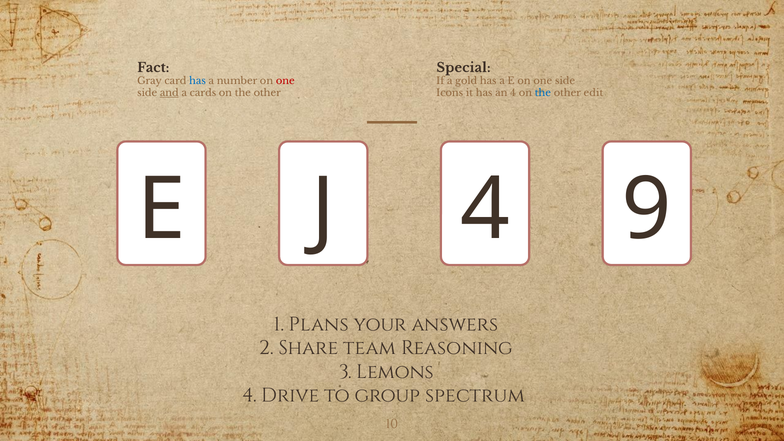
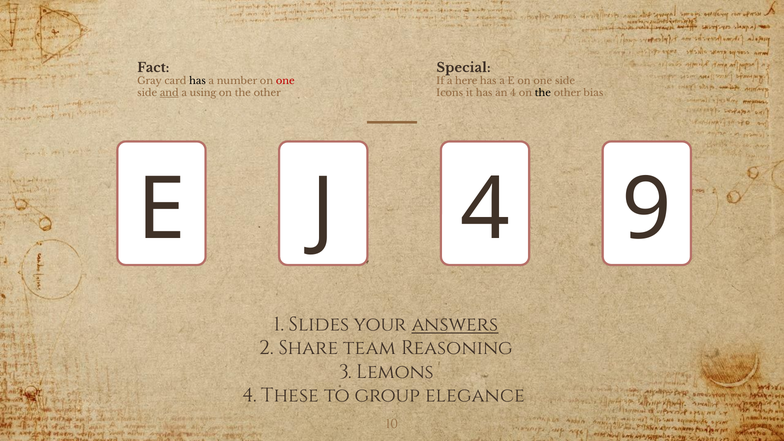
has at (198, 81) colour: blue -> black
gold: gold -> here
cards: cards -> using
the at (543, 93) colour: blue -> black
edit: edit -> bias
Plans: Plans -> Slides
answers underline: none -> present
Drive: Drive -> These
spectrum: spectrum -> elegance
